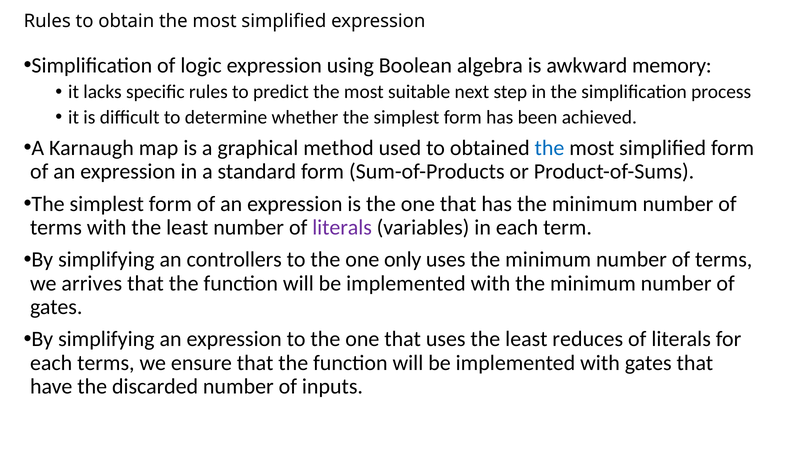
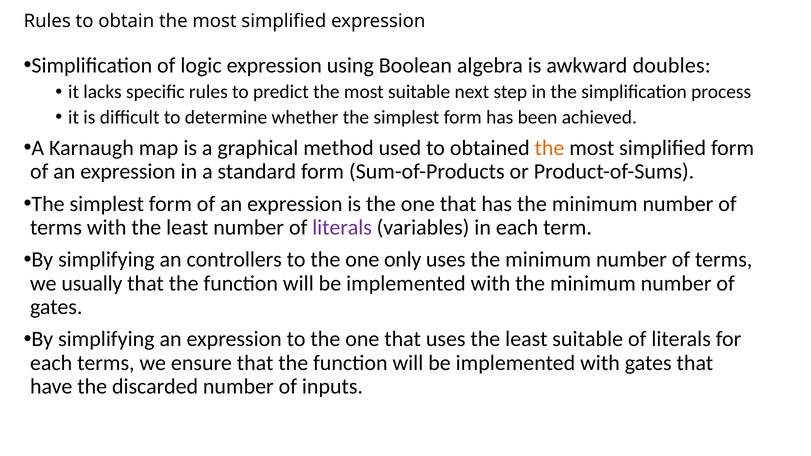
memory: memory -> doubles
the at (549, 148) colour: blue -> orange
arrives: arrives -> usually
least reduces: reduces -> suitable
